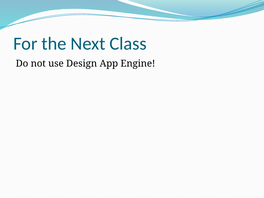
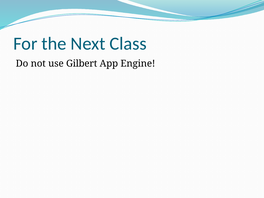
Design: Design -> Gilbert
